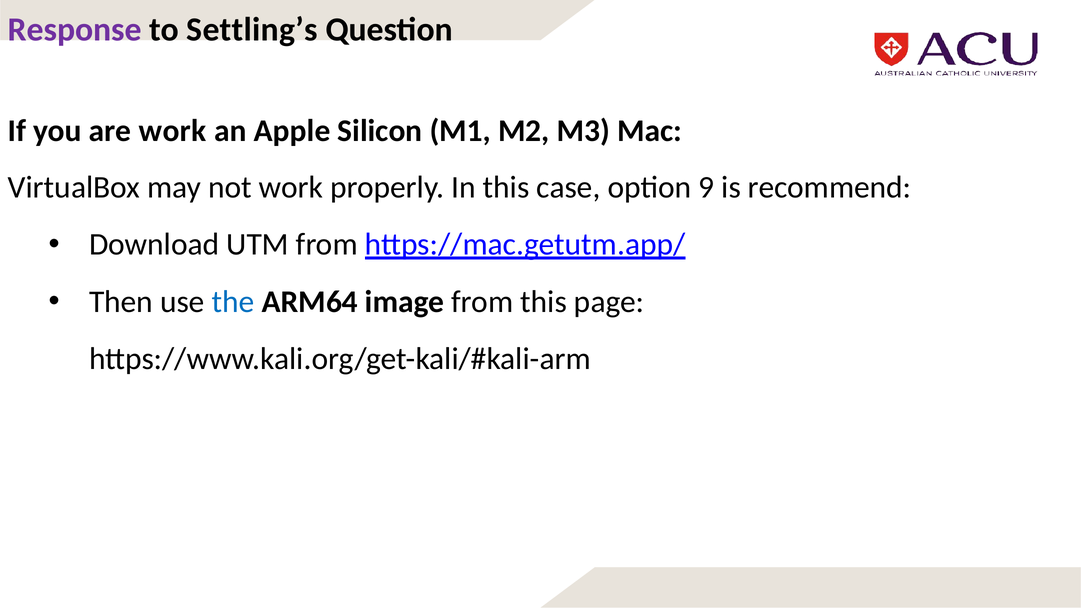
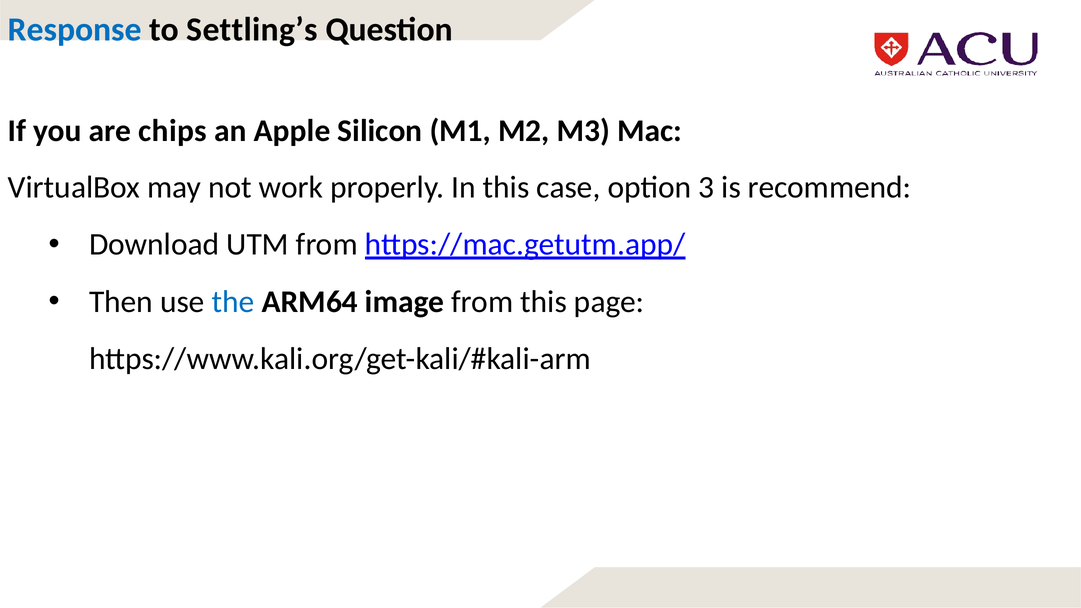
Response colour: purple -> blue
are work: work -> chips
9: 9 -> 3
